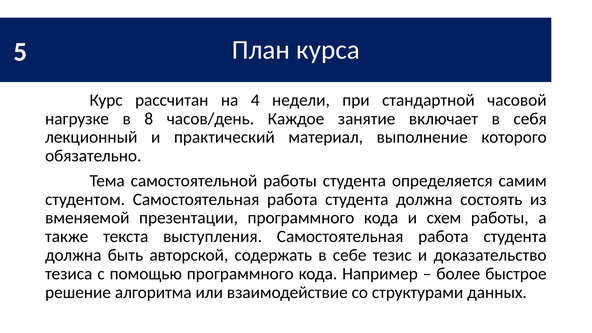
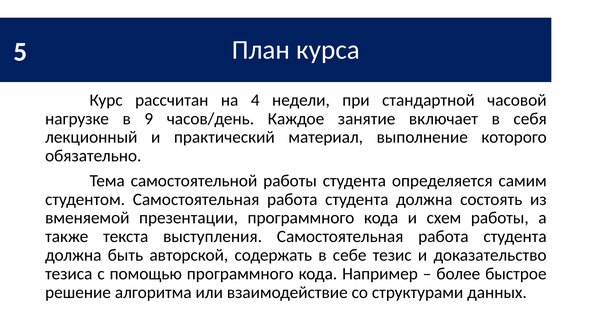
8: 8 -> 9
